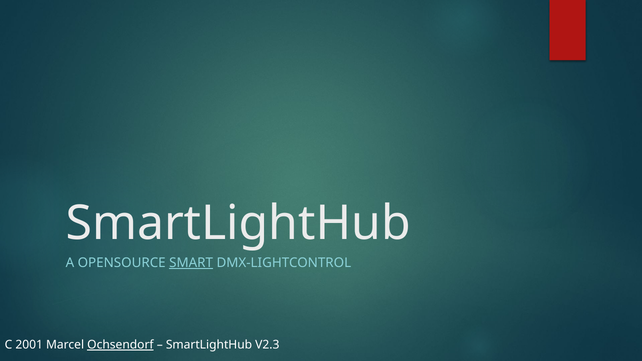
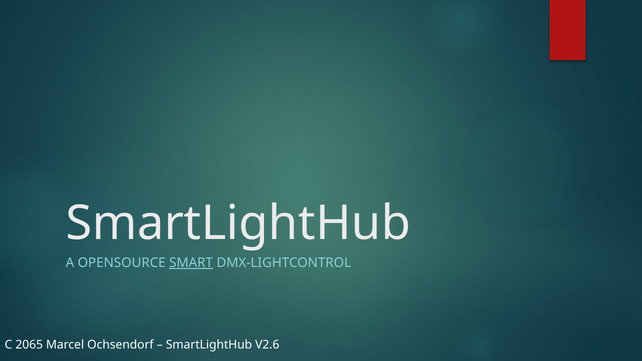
2001: 2001 -> 2065
Ochsendorf underline: present -> none
V2.3: V2.3 -> V2.6
